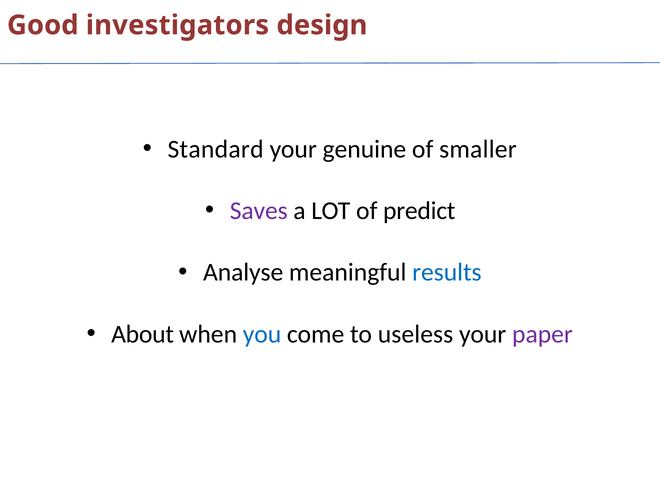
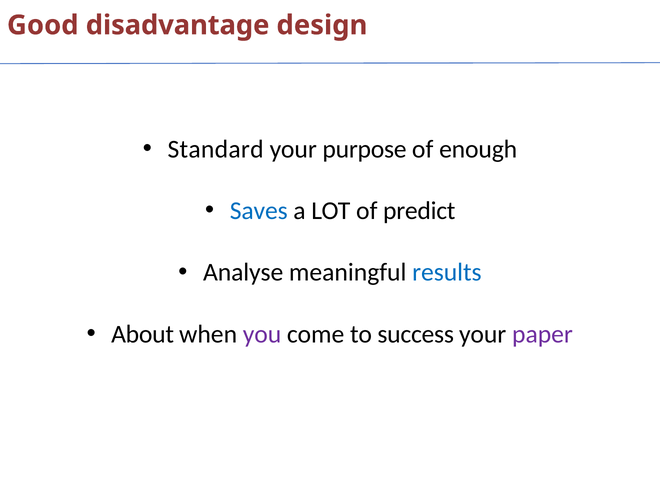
investigators: investigators -> disadvantage
genuine: genuine -> purpose
smaller: smaller -> enough
Saves colour: purple -> blue
you colour: blue -> purple
useless: useless -> success
